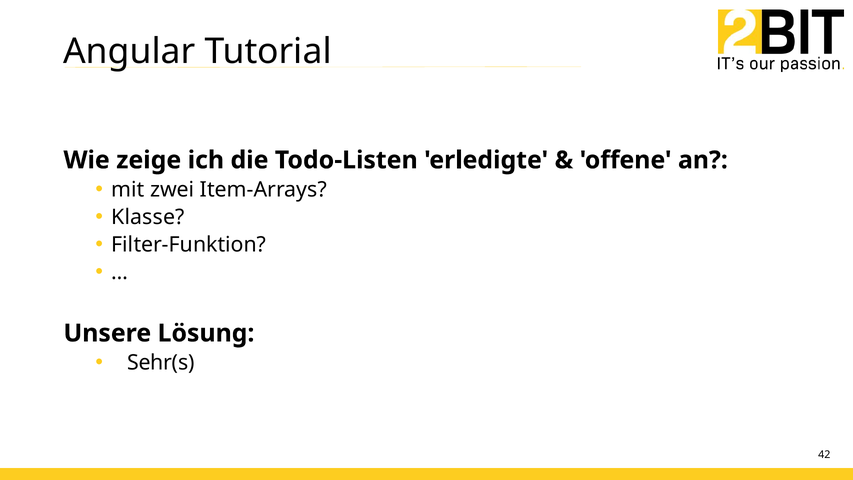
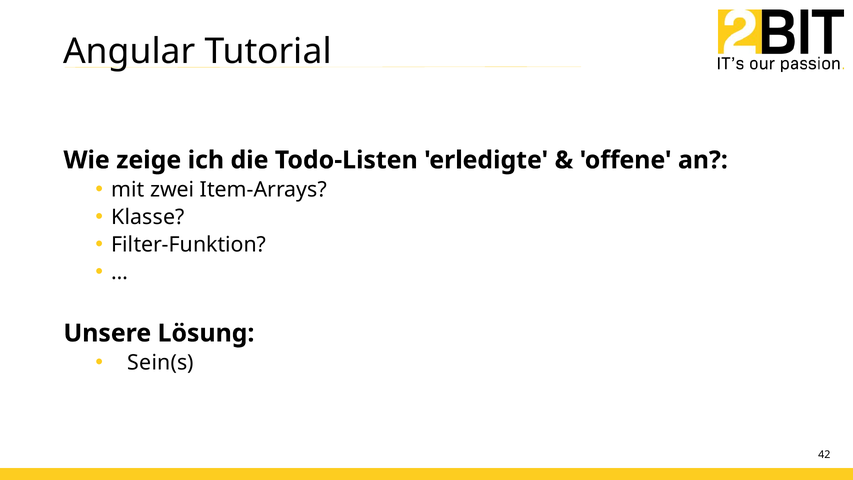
Sehr(s: Sehr(s -> Sein(s
